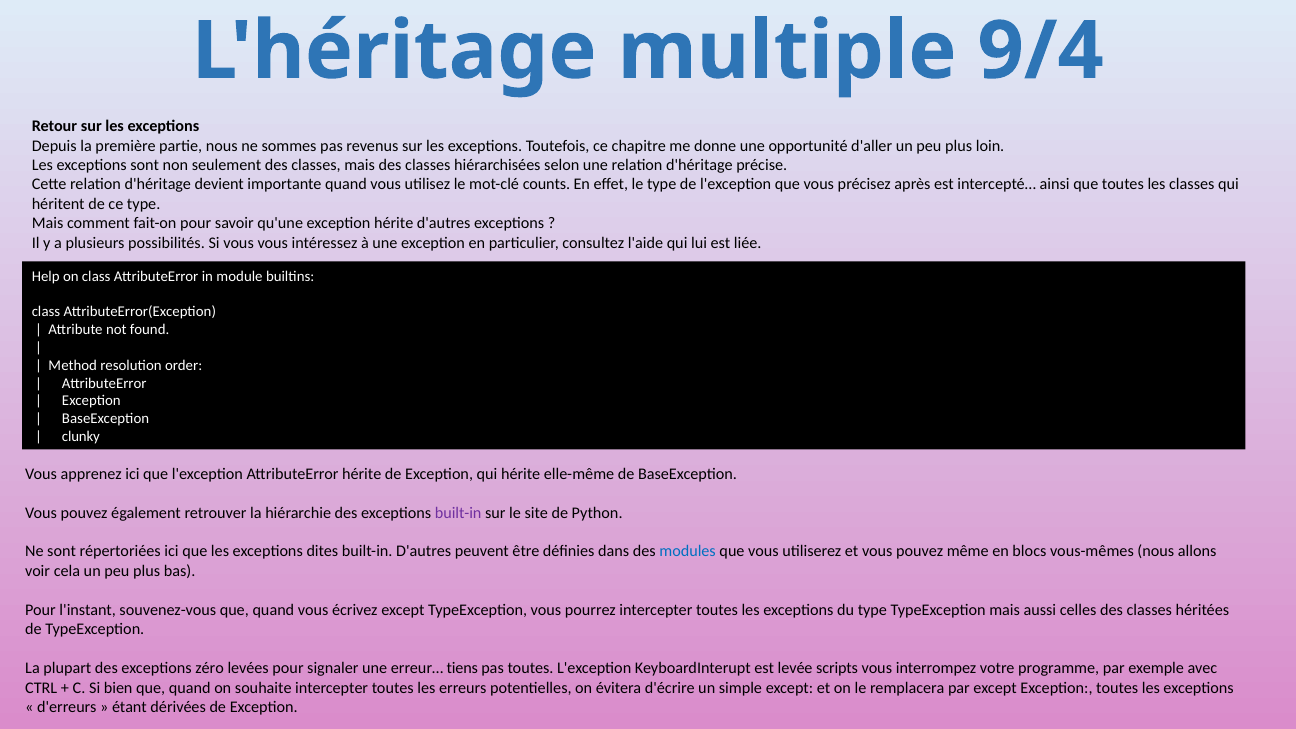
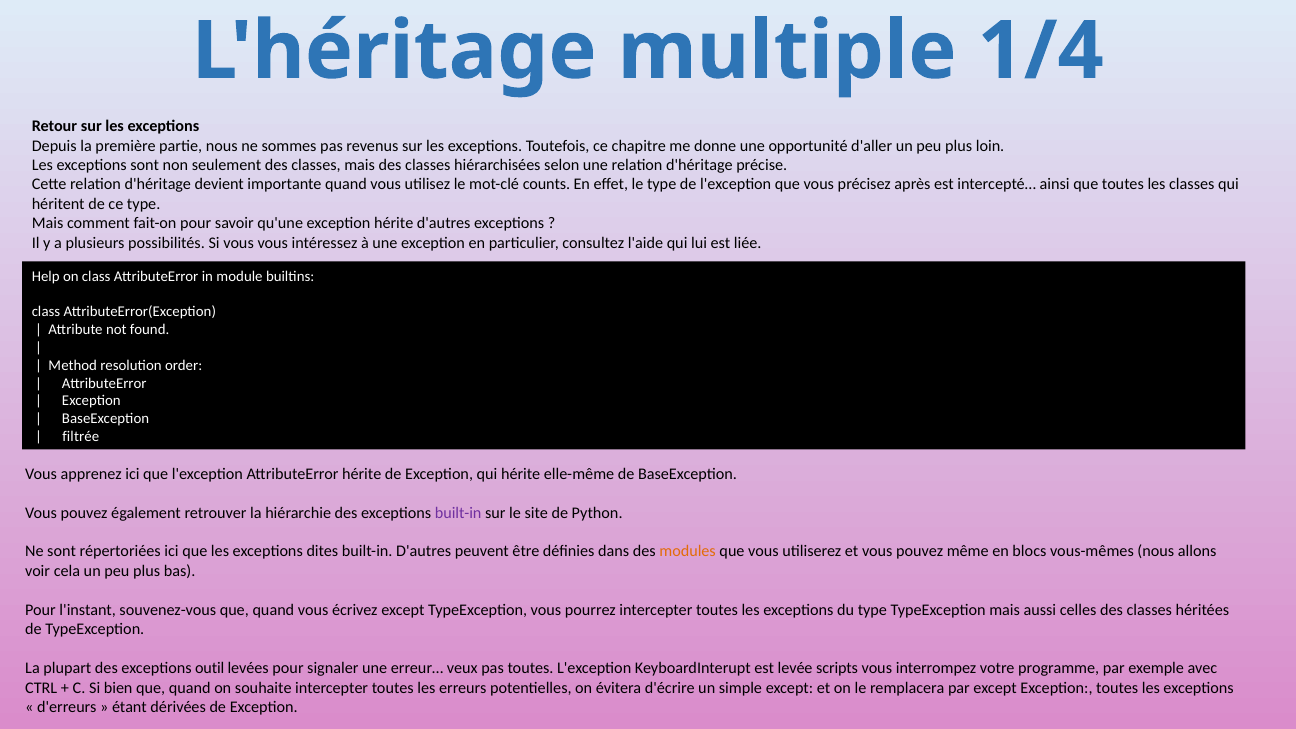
9/4: 9/4 -> 1/4
clunky: clunky -> filtrée
modules colour: blue -> orange
zéro: zéro -> outil
tiens: tiens -> veux
